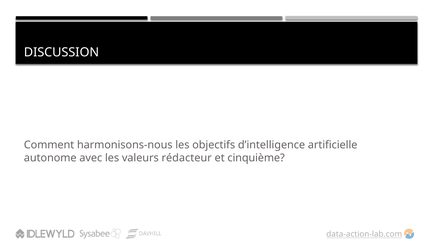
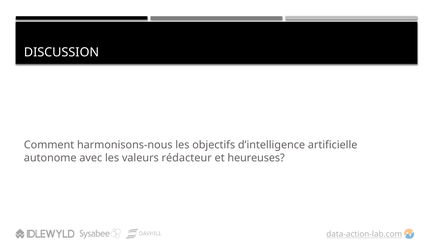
cinquième: cinquième -> heureuses
